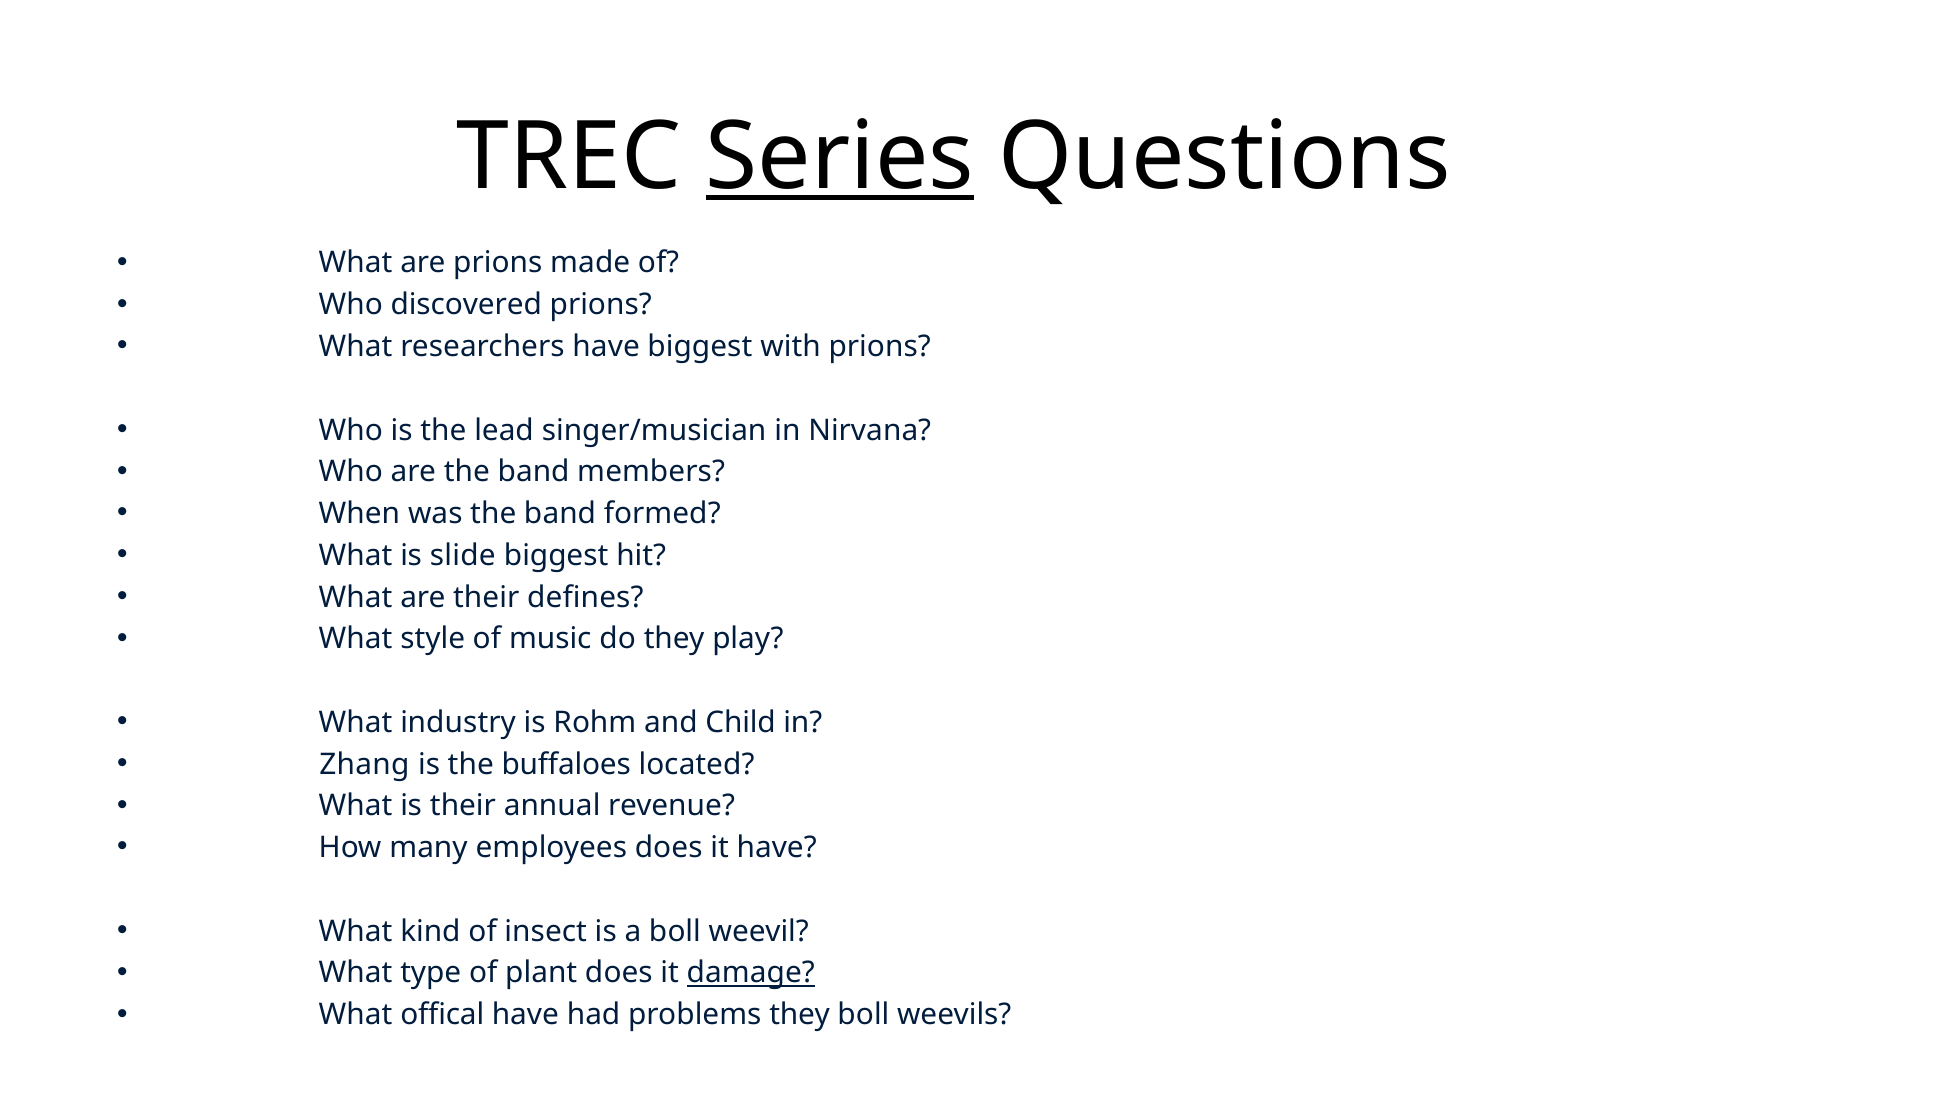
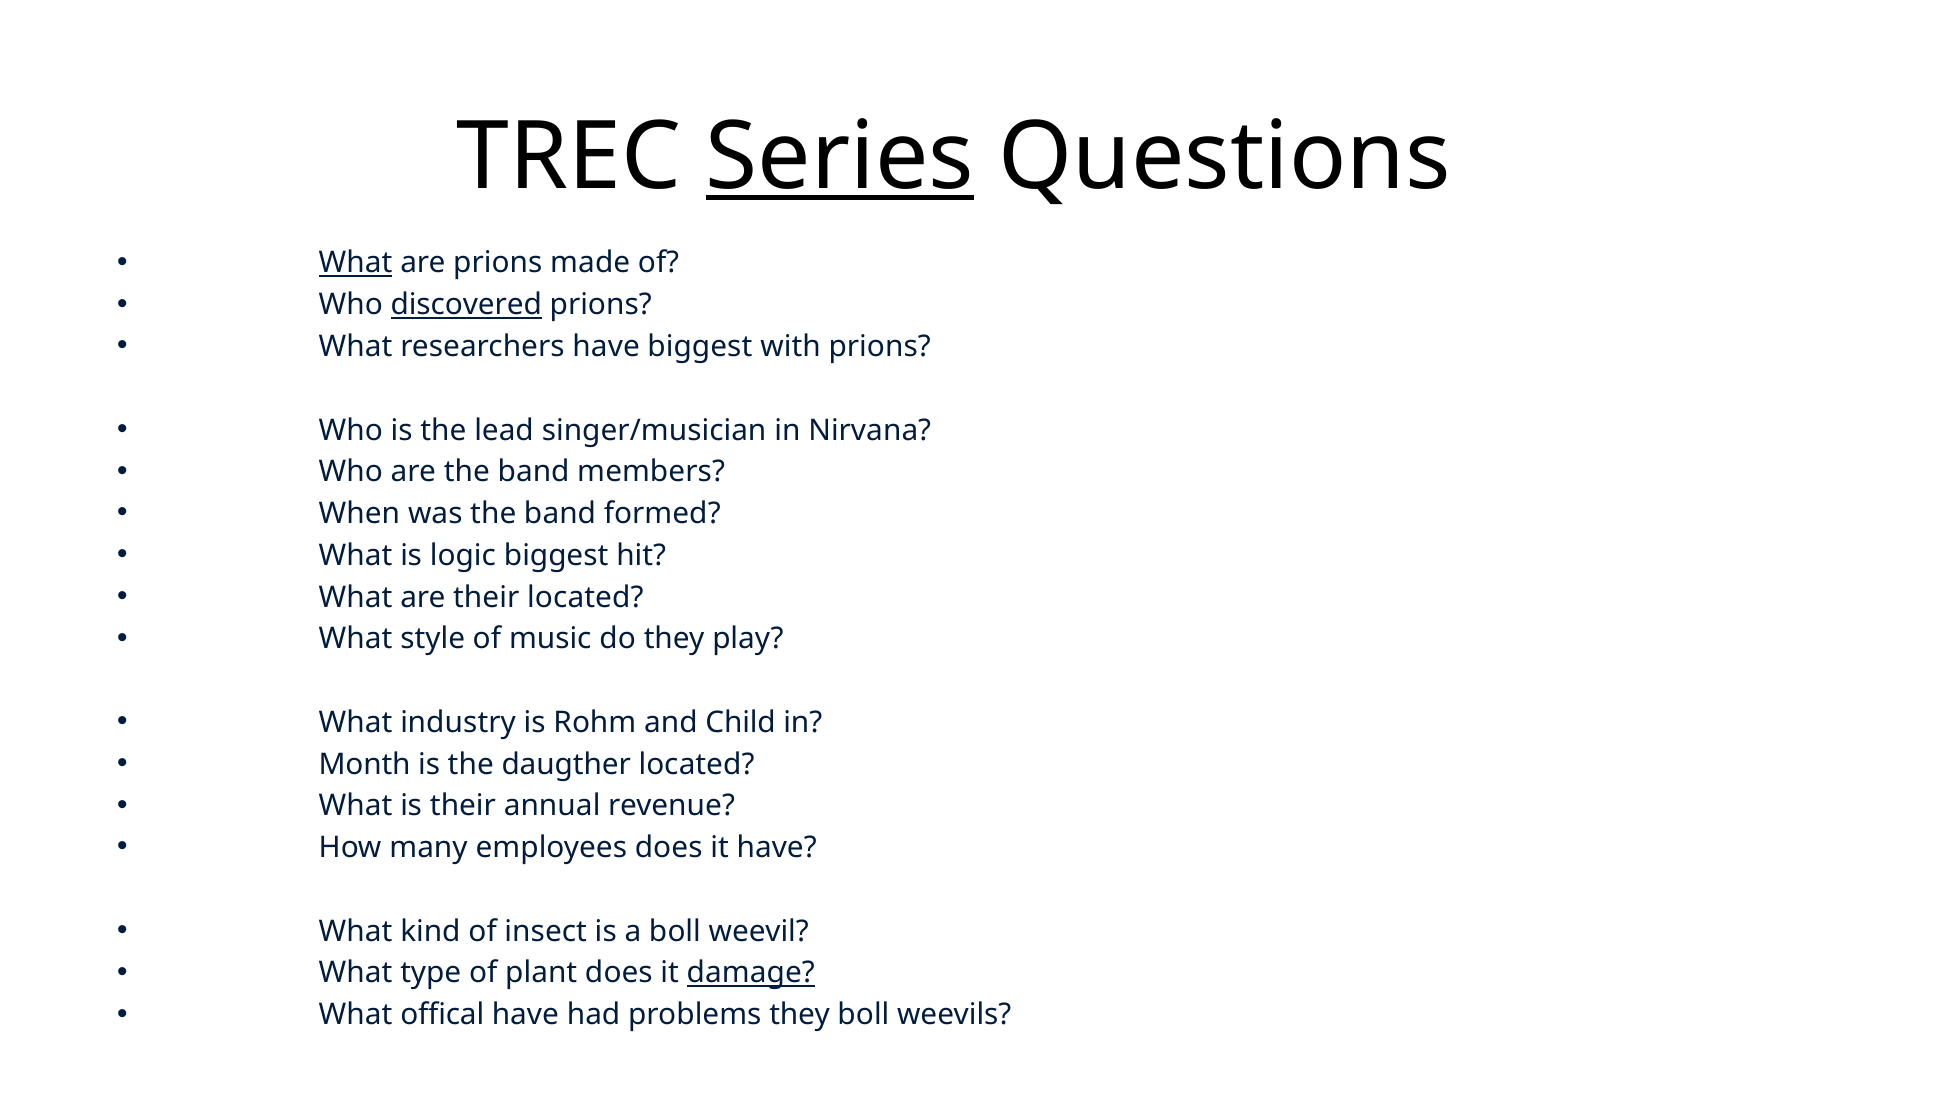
What at (356, 263) underline: none -> present
discovered underline: none -> present
slide: slide -> logic
their defines: defines -> located
Zhang: Zhang -> Month
buffaloes: buffaloes -> daugther
